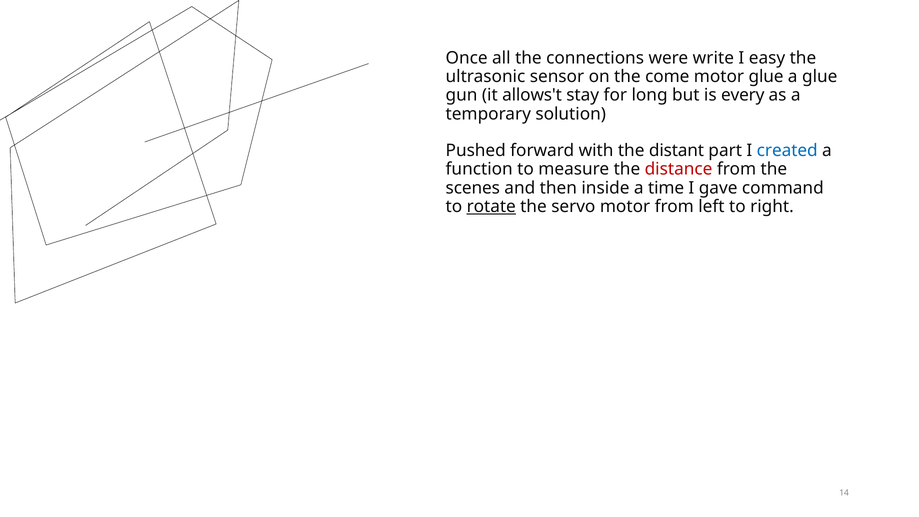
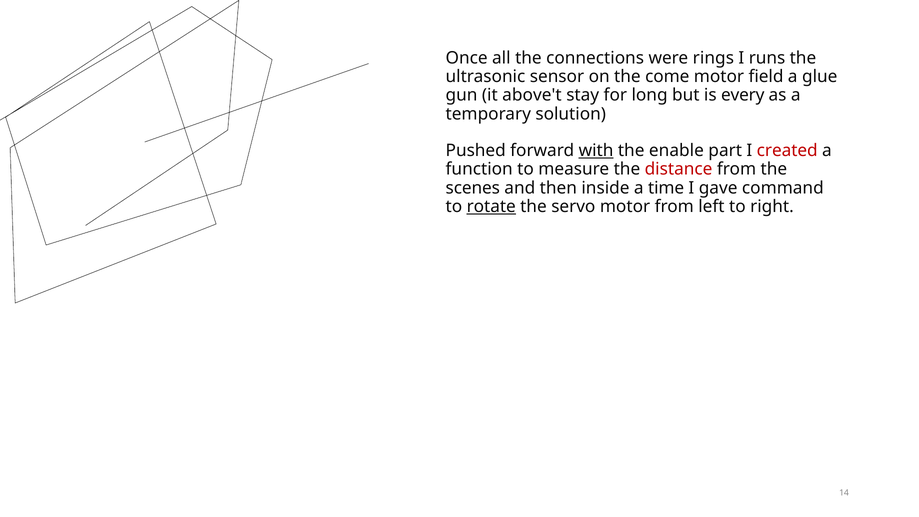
write: write -> rings
easy: easy -> runs
motor glue: glue -> field
allows't: allows't -> above't
with underline: none -> present
distant: distant -> enable
created colour: blue -> red
